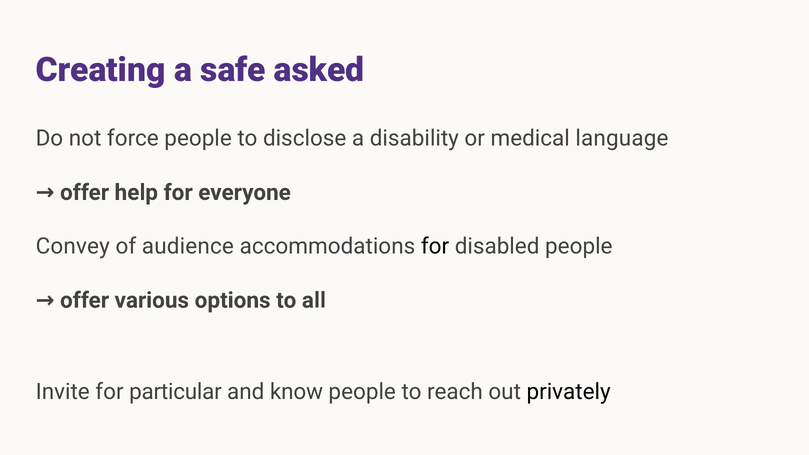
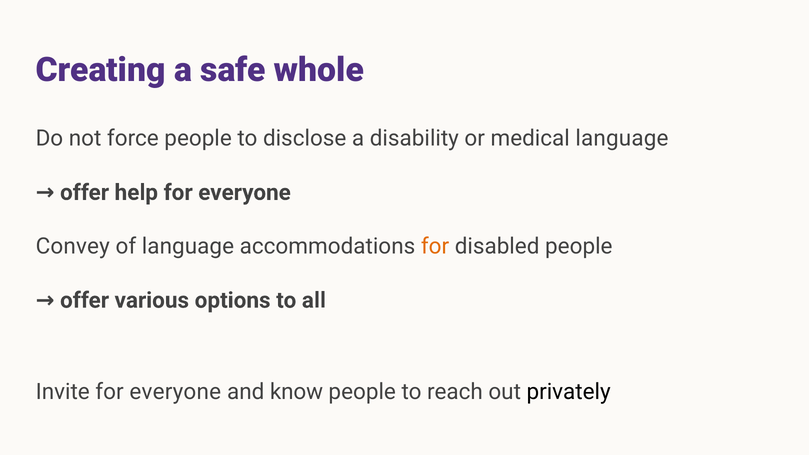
asked: asked -> whole
of audience: audience -> language
for at (435, 246) colour: black -> orange
Invite for particular: particular -> everyone
